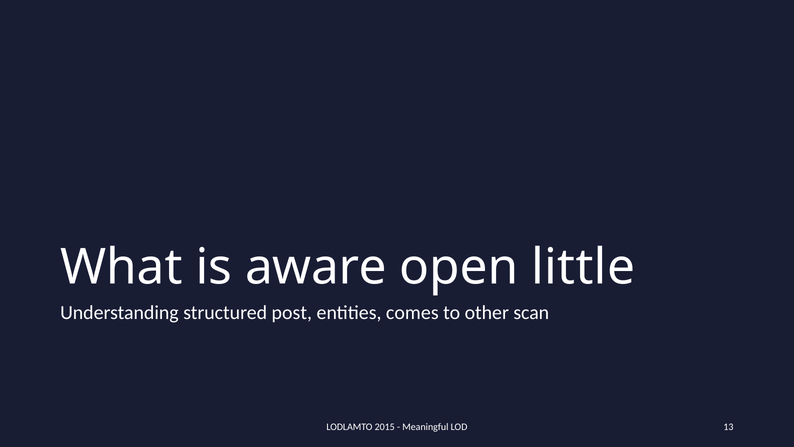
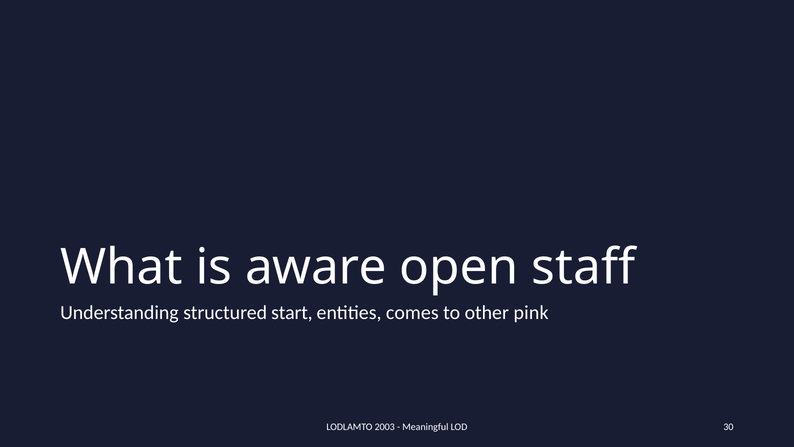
little: little -> staff
post: post -> start
scan: scan -> pink
2015: 2015 -> 2003
13: 13 -> 30
